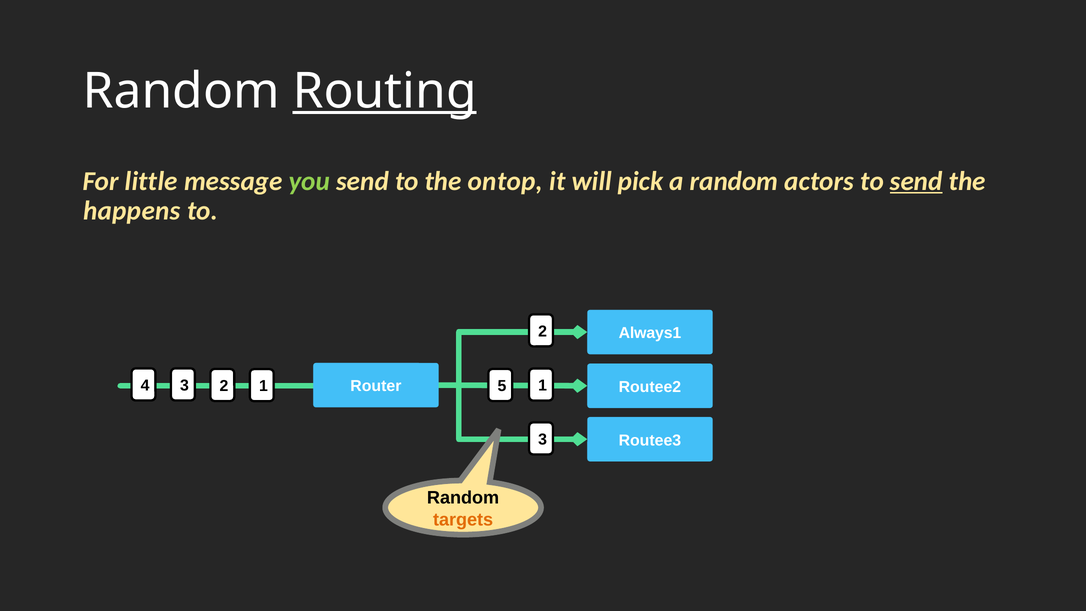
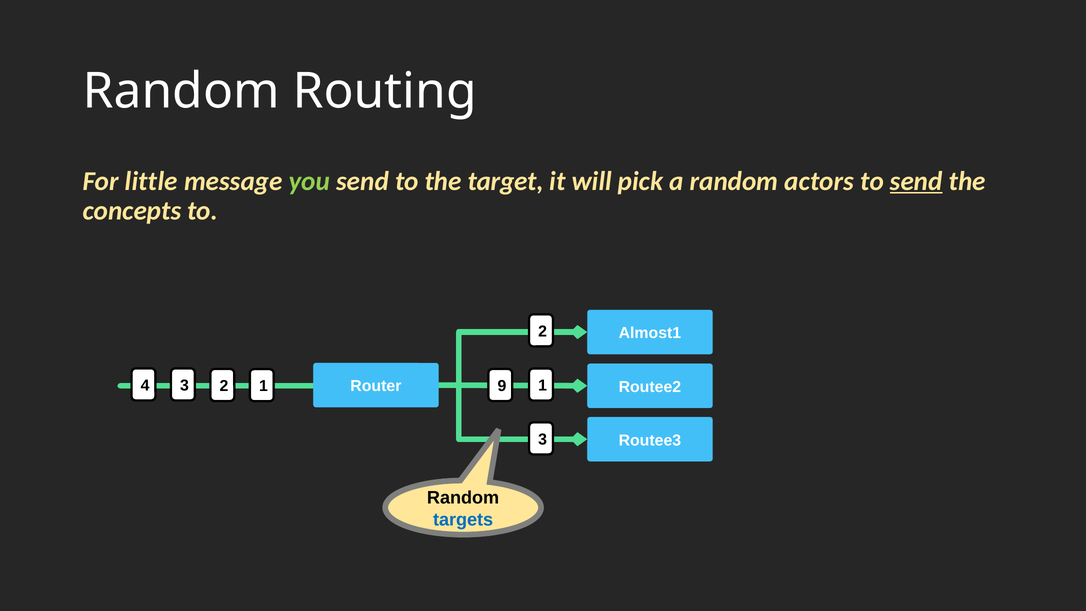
Routing underline: present -> none
ontop: ontop -> target
happens: happens -> concepts
Always1: Always1 -> Almost1
5: 5 -> 9
targets colour: orange -> blue
